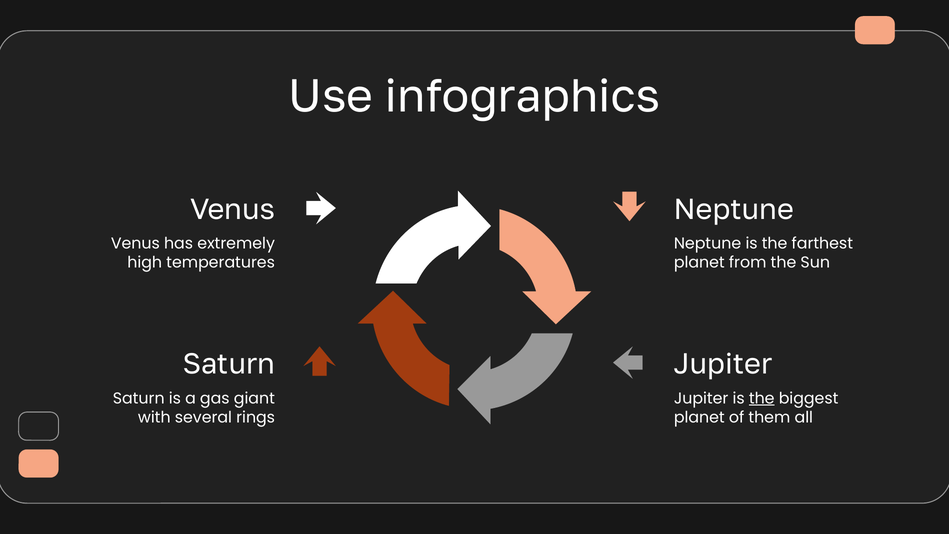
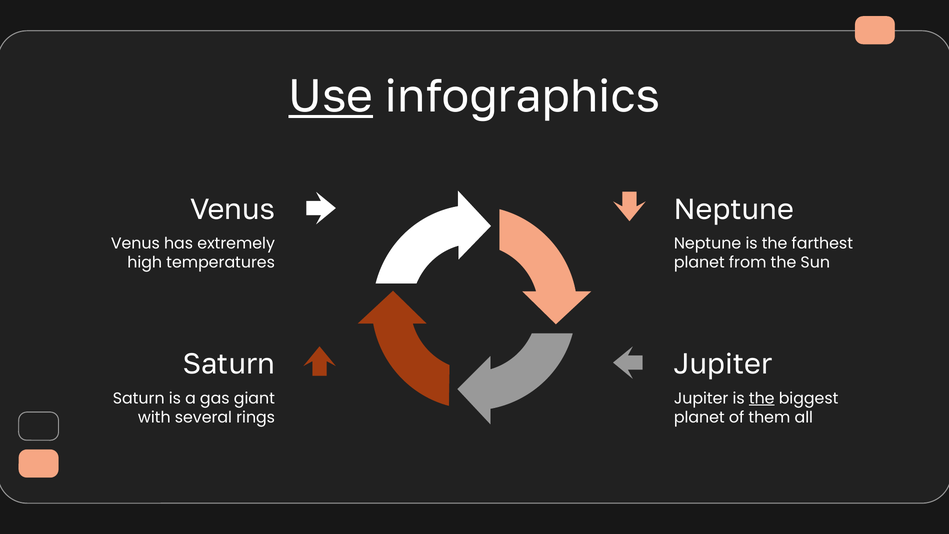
Use underline: none -> present
